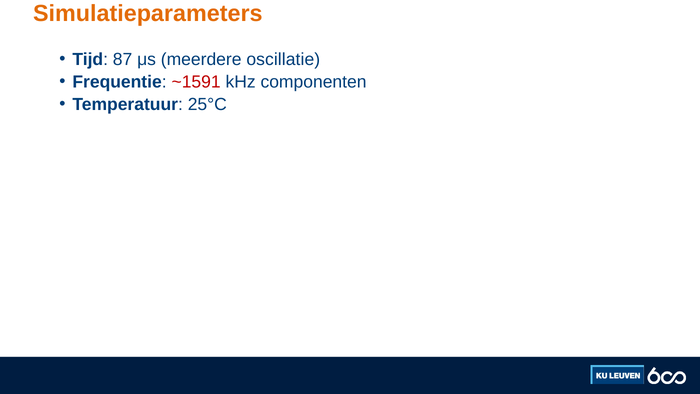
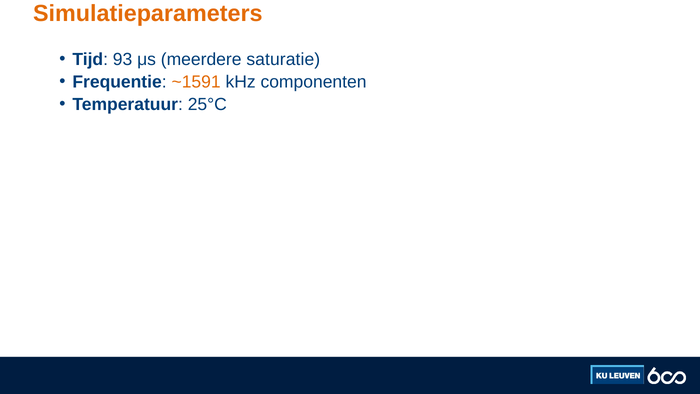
87: 87 -> 93
oscillatie: oscillatie -> saturatie
~1591 colour: red -> orange
